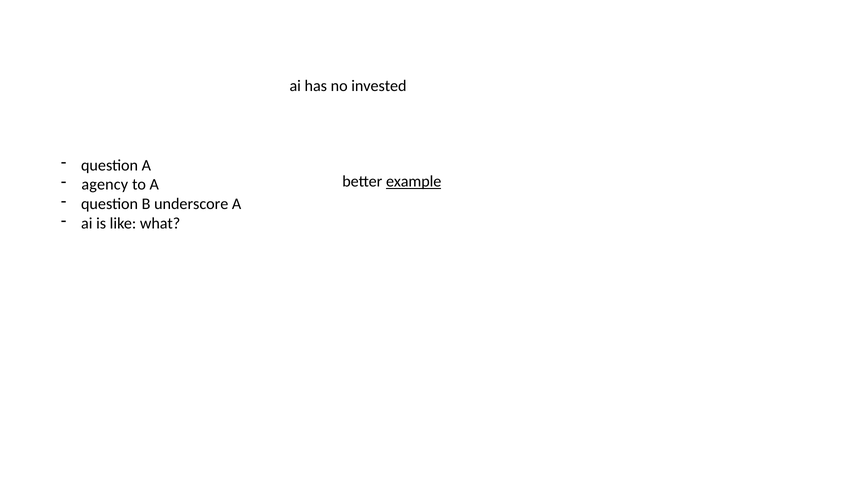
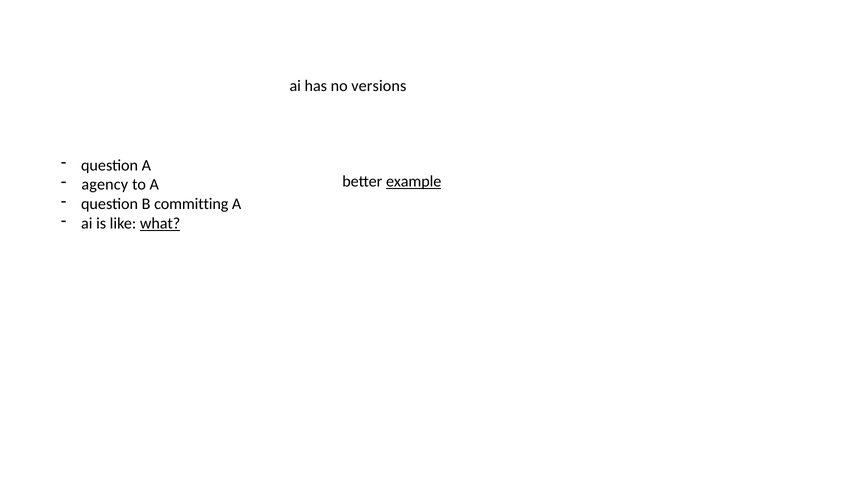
invested: invested -> versions
underscore: underscore -> committing
what underline: none -> present
